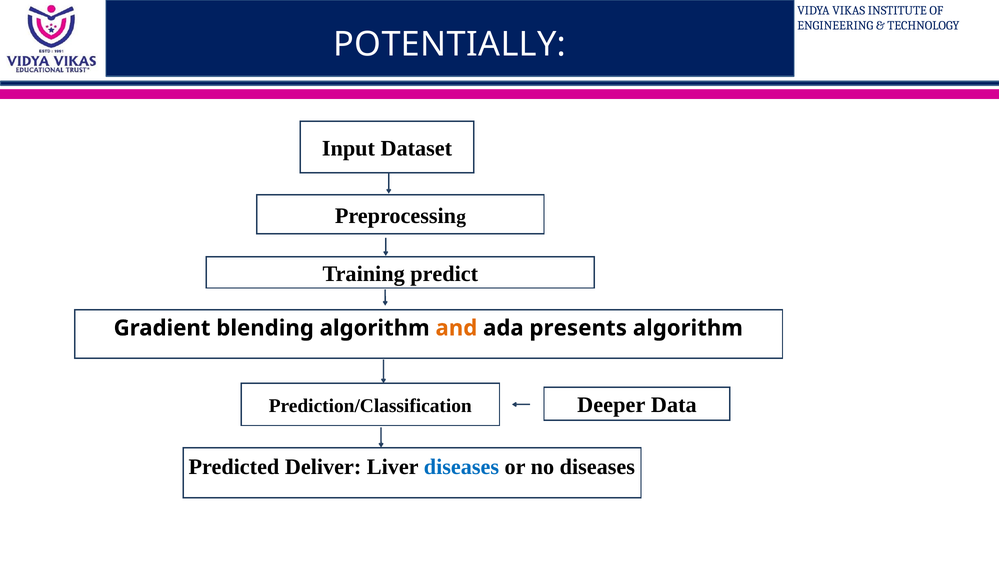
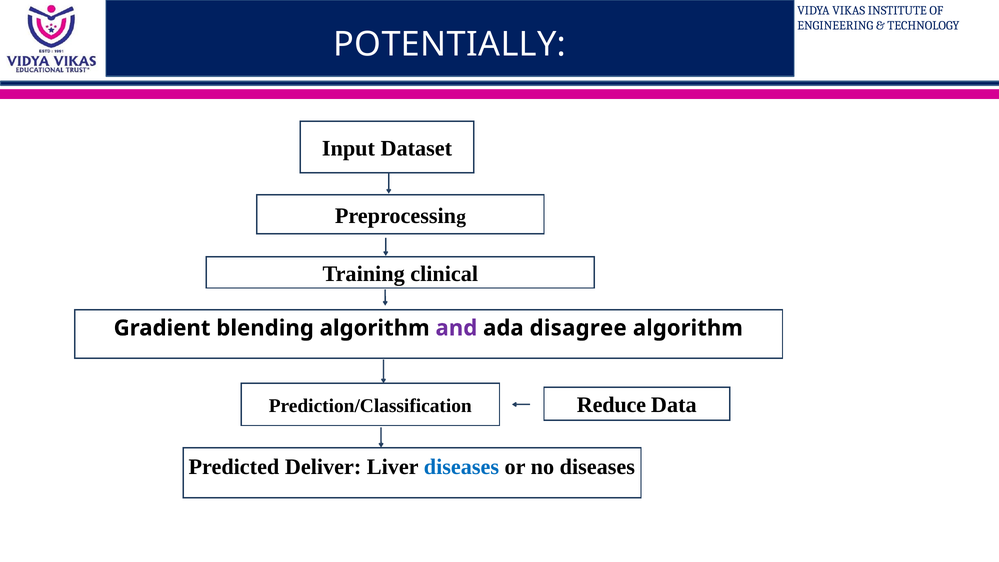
predict: predict -> clinical
and colour: orange -> purple
presents: presents -> disagree
Deeper: Deeper -> Reduce
